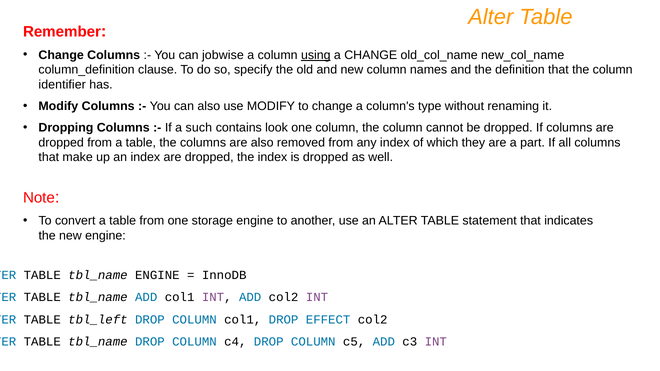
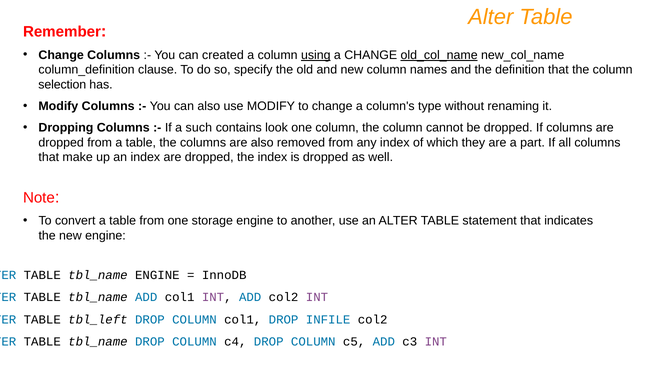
jobwise: jobwise -> created
old_col_name underline: none -> present
identifier: identifier -> selection
EFFECT: EFFECT -> INFILE
